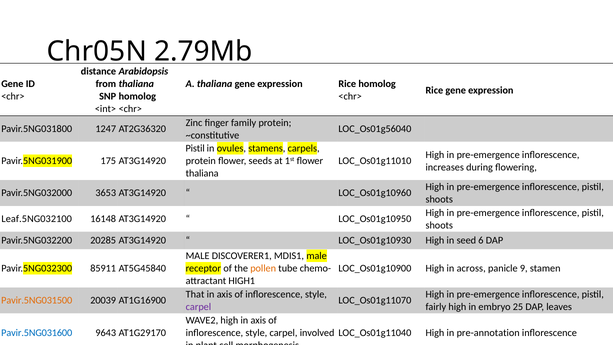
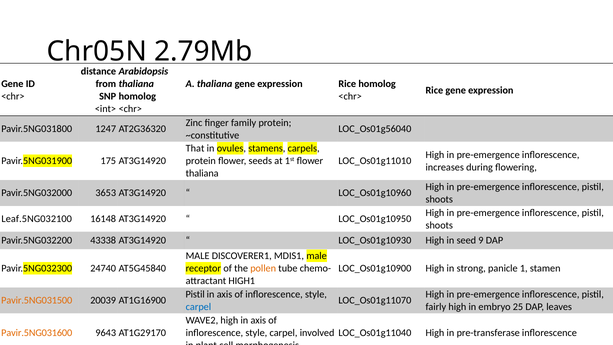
Pistil at (195, 148): Pistil -> That
20285: 20285 -> 43338
6: 6 -> 9
85911: 85911 -> 24740
across: across -> strong
9: 9 -> 1
That at (195, 294): That -> Pistil
carpel at (198, 307) colour: purple -> blue
Pavir.5NG031600 colour: blue -> orange
pre-annotation: pre-annotation -> pre-transferase
